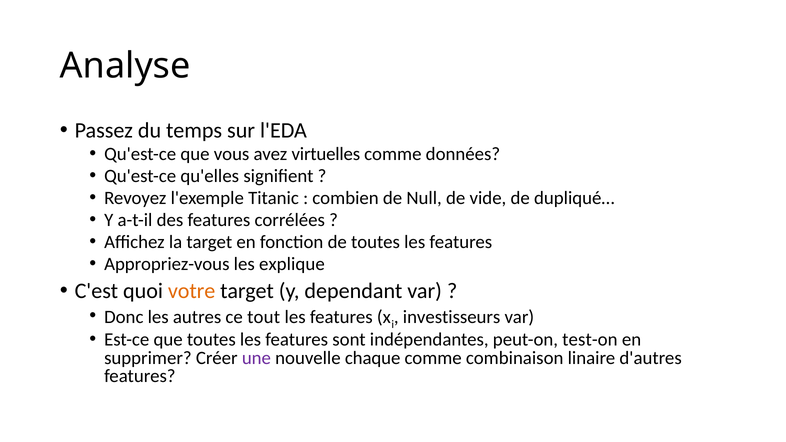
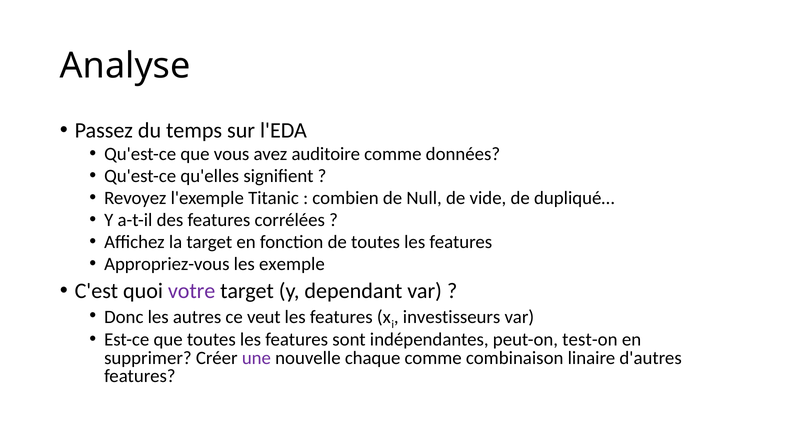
virtuelles: virtuelles -> auditoire
explique: explique -> exemple
votre colour: orange -> purple
tout: tout -> veut
